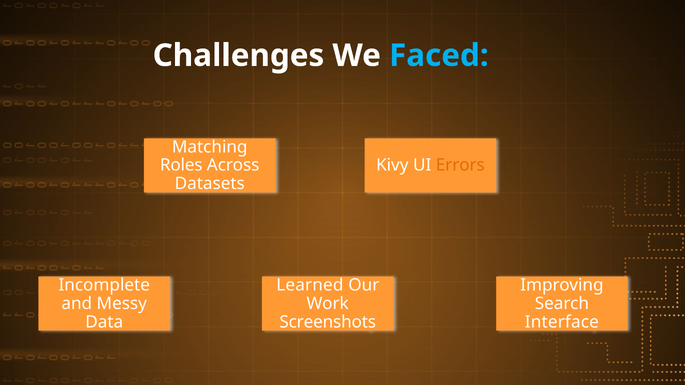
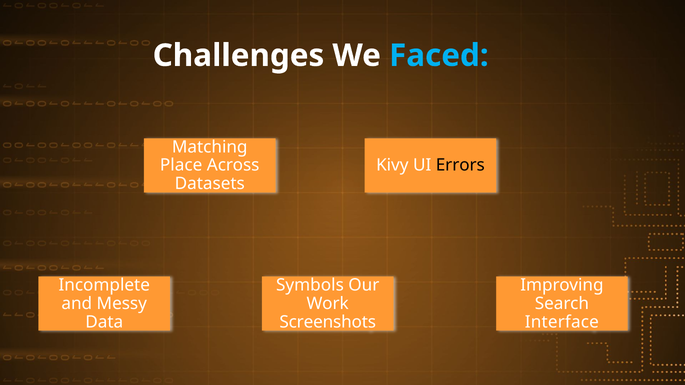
Roles: Roles -> Place
Errors colour: orange -> black
Learned: Learned -> Symbols
